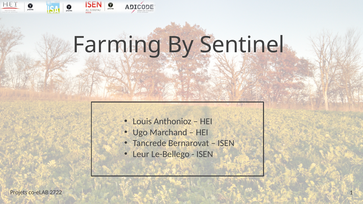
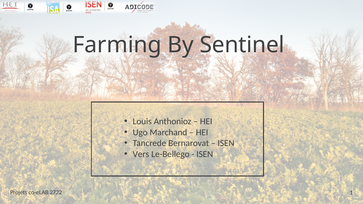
Leur: Leur -> Vers
